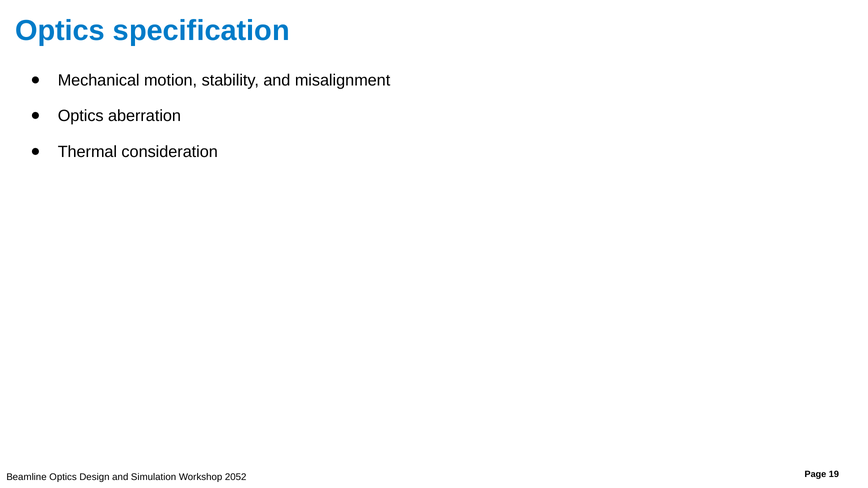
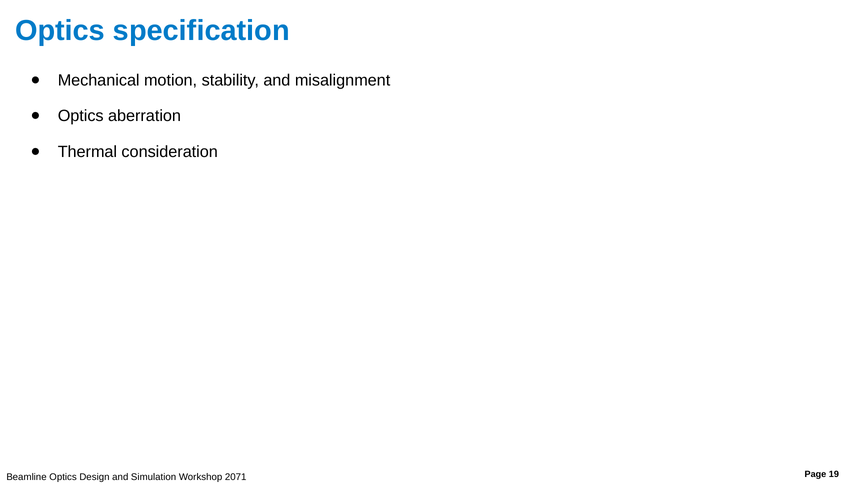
2052: 2052 -> 2071
